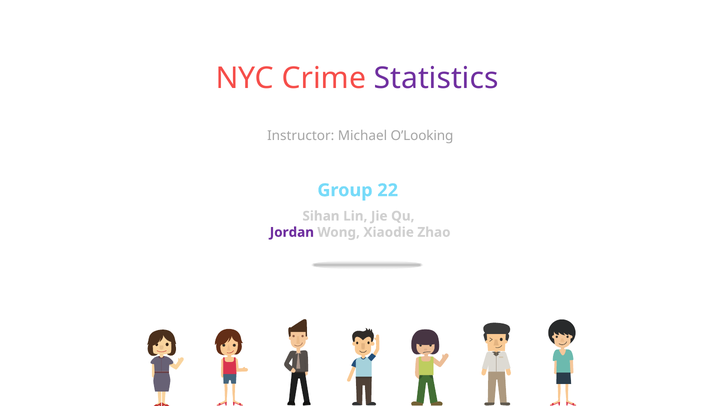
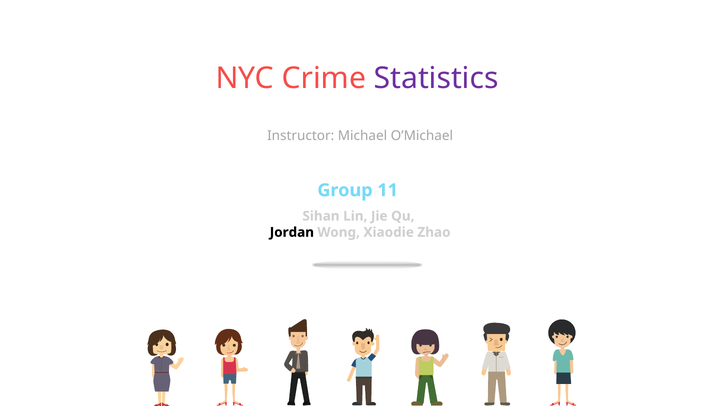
O’Looking: O’Looking -> O’Michael
22: 22 -> 11
Jordan colour: purple -> black
